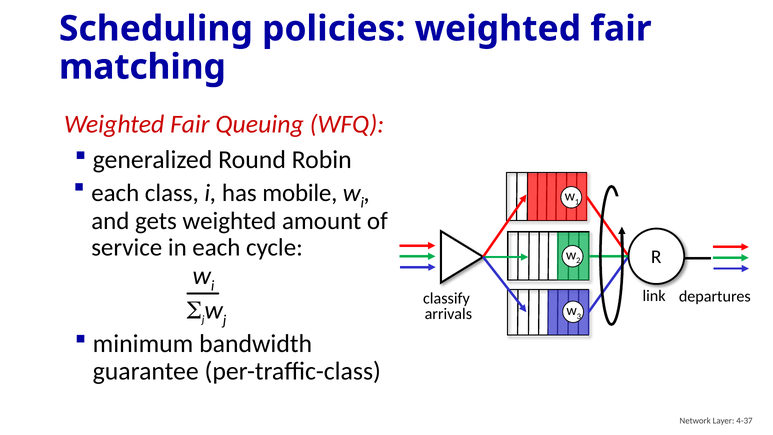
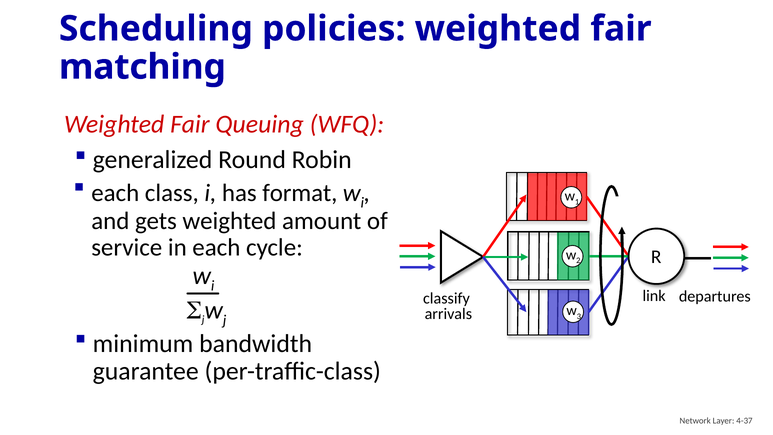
mobile: mobile -> format
